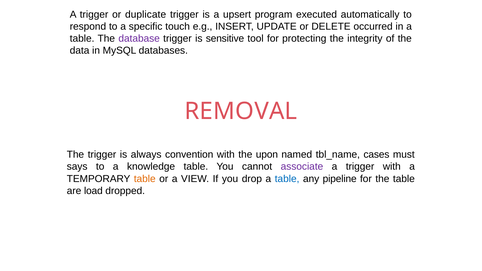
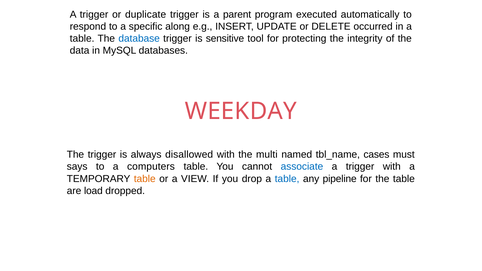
upsert: upsert -> parent
touch: touch -> along
database colour: purple -> blue
REMOVAL: REMOVAL -> WEEKDAY
convention: convention -> disallowed
upon: upon -> multi
knowledge: knowledge -> computers
associate colour: purple -> blue
